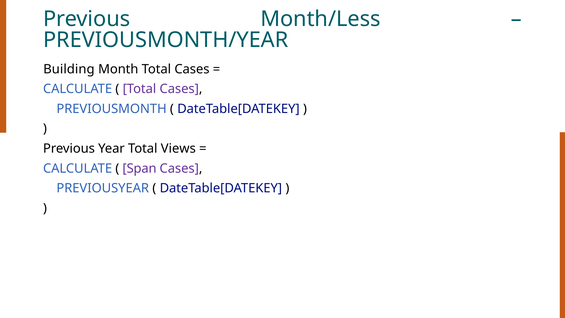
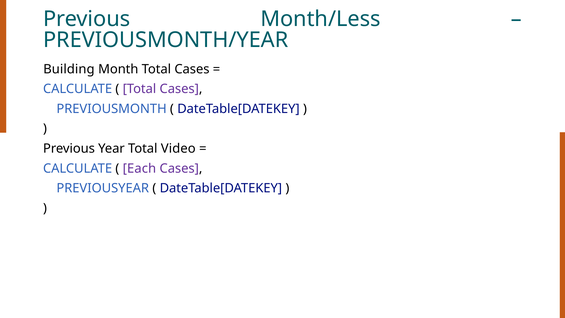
Views: Views -> Video
Span: Span -> Each
